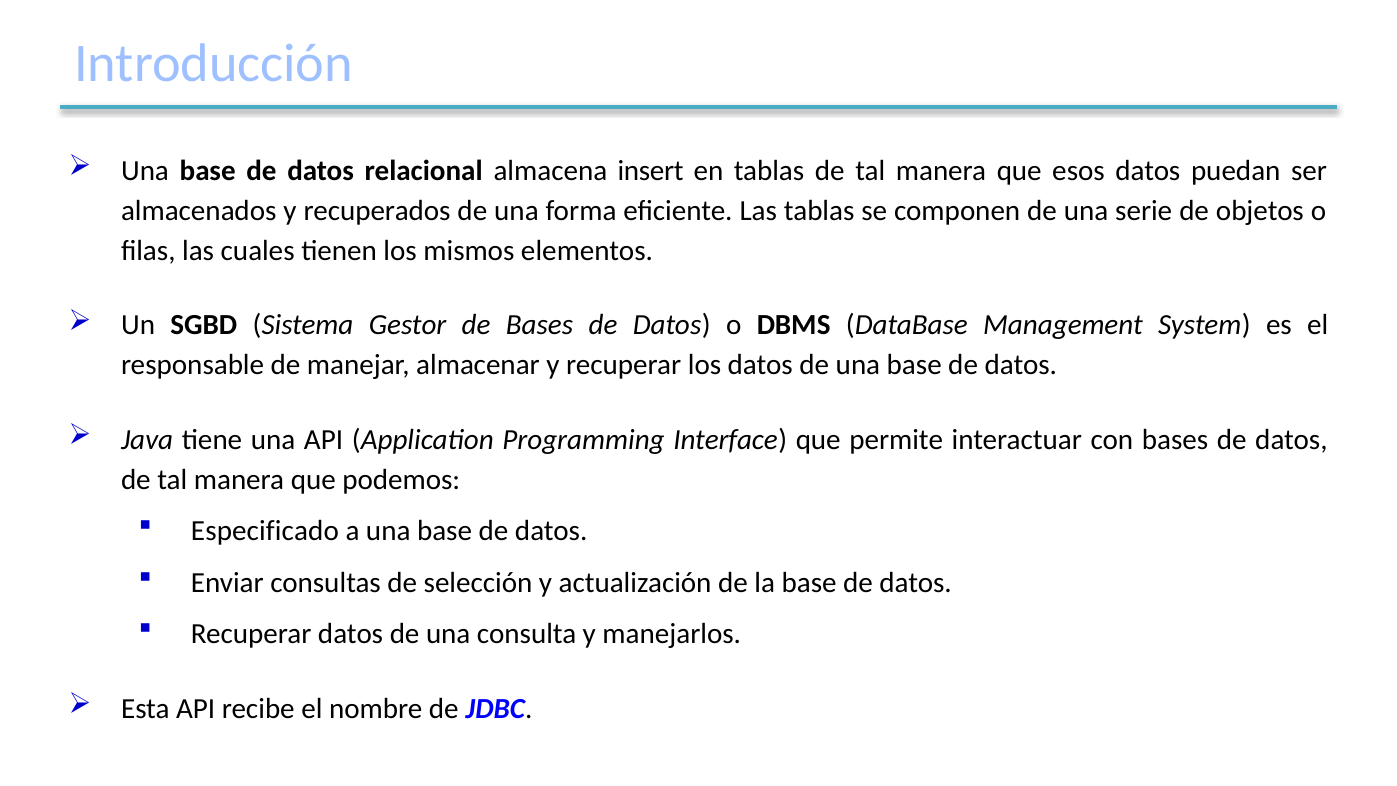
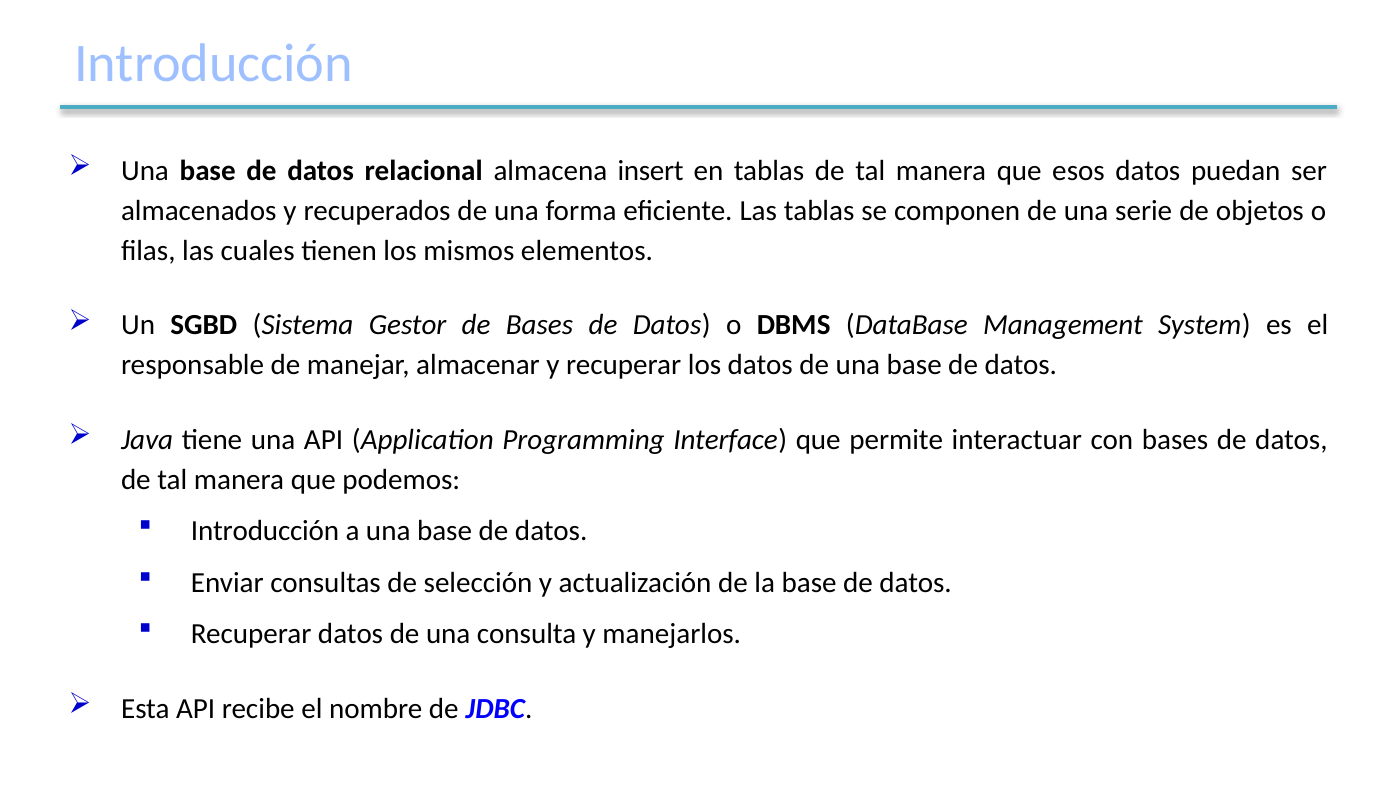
Especificado at (265, 531): Especificado -> Introducción
